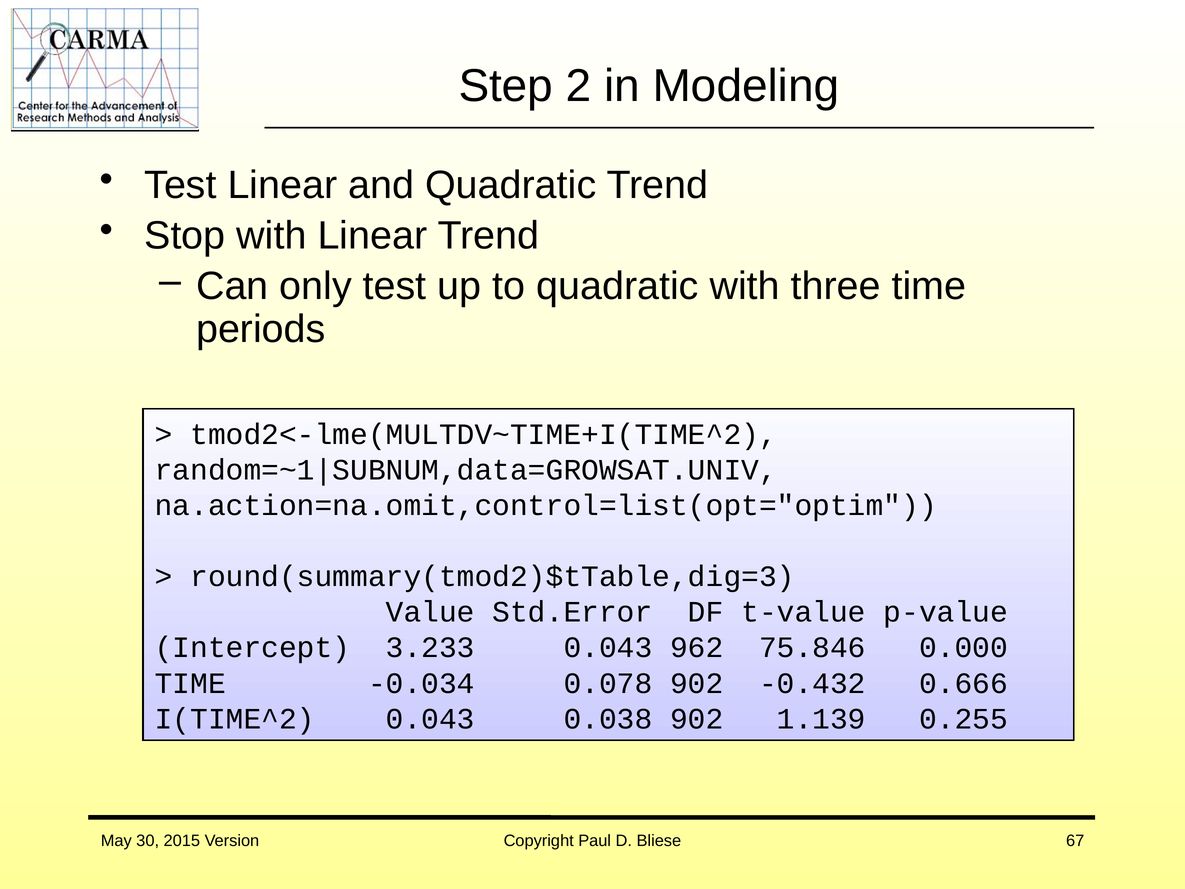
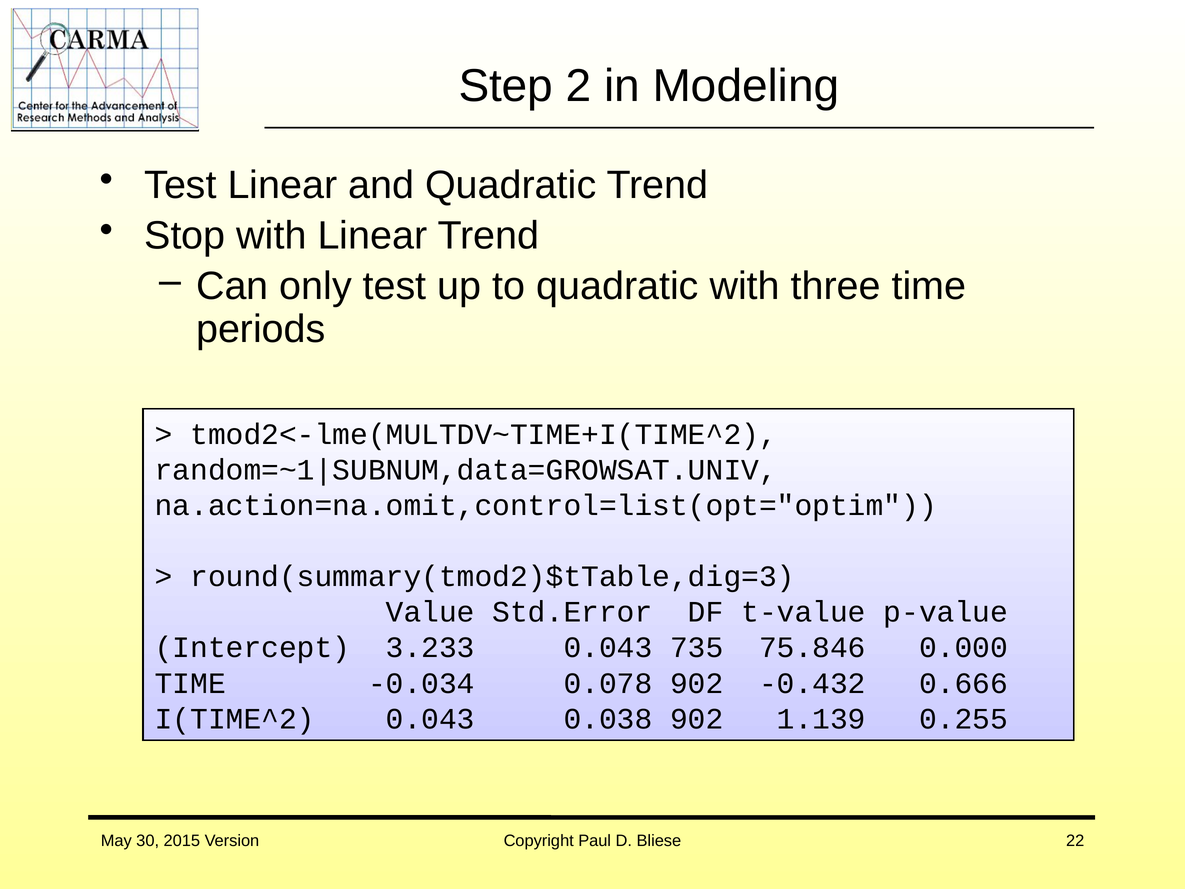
962: 962 -> 735
67: 67 -> 22
